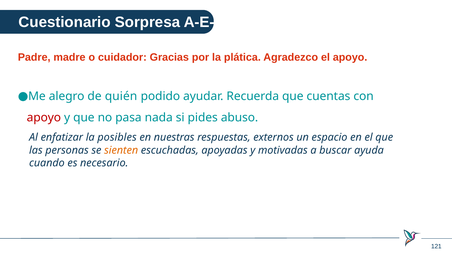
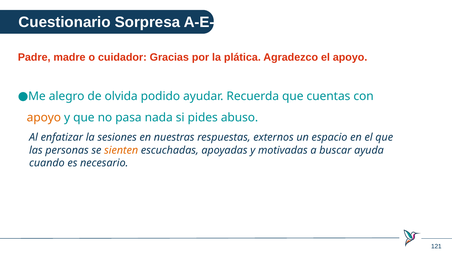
quién: quién -> olvida
apoyo at (44, 118) colour: red -> orange
posibles: posibles -> sesiones
